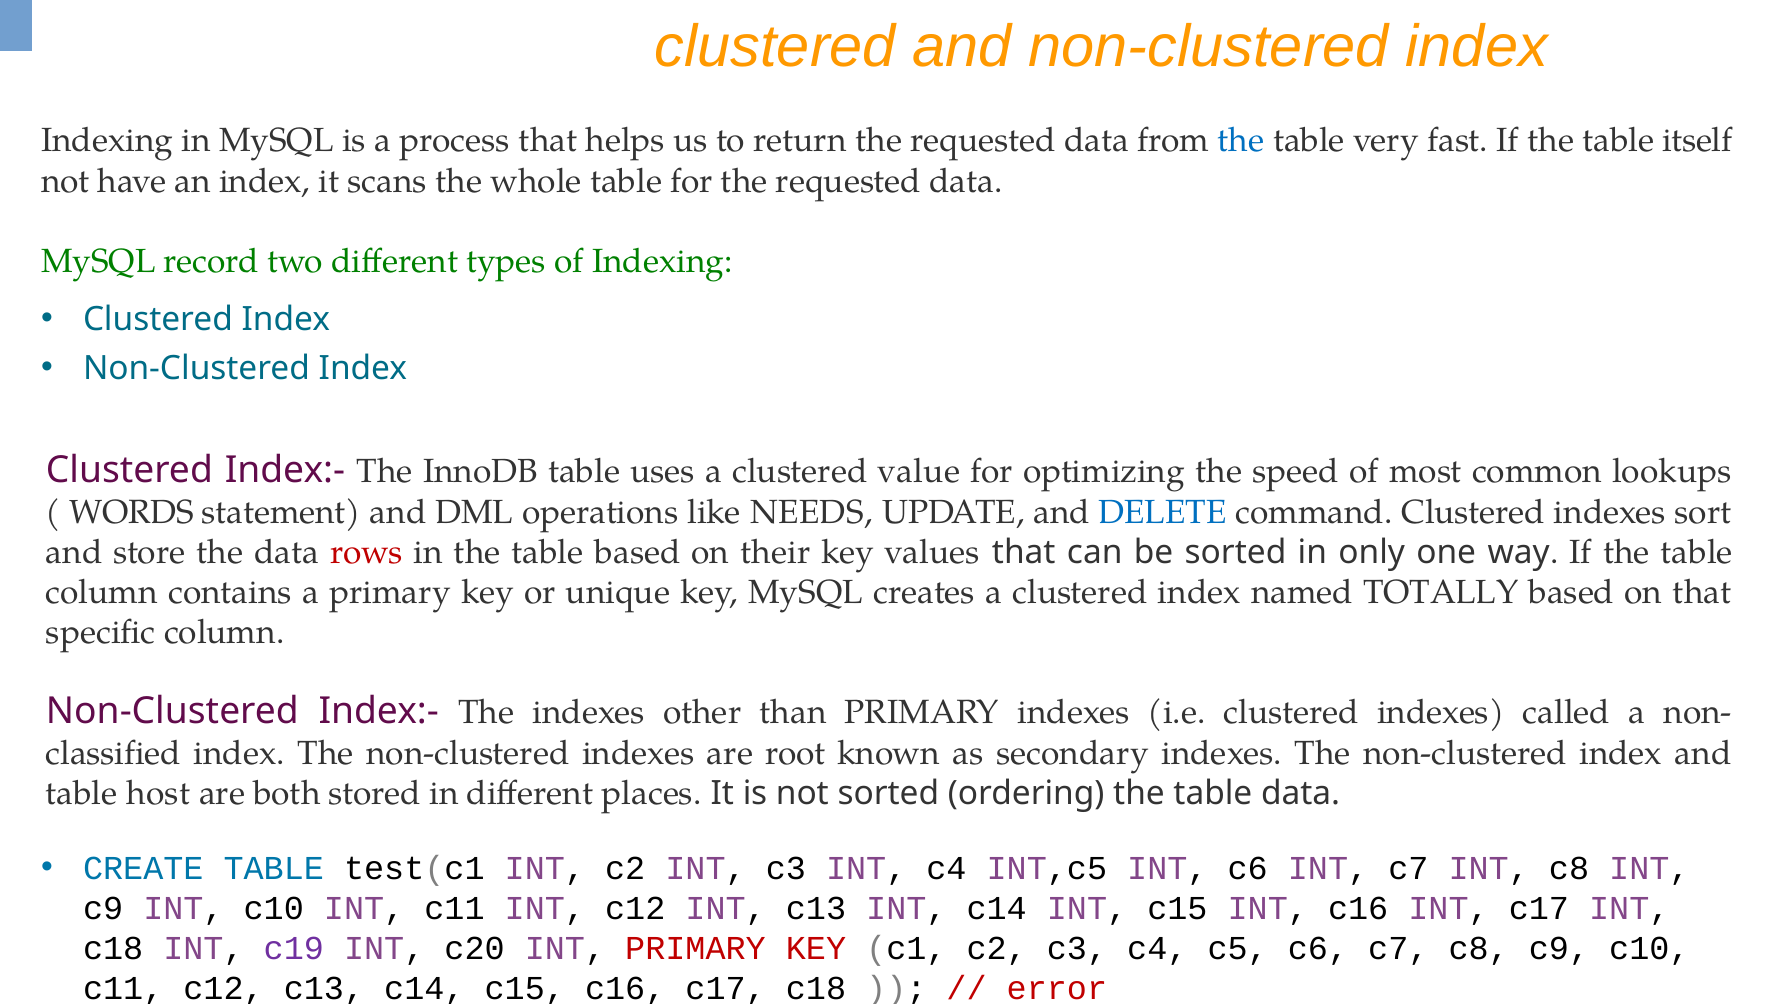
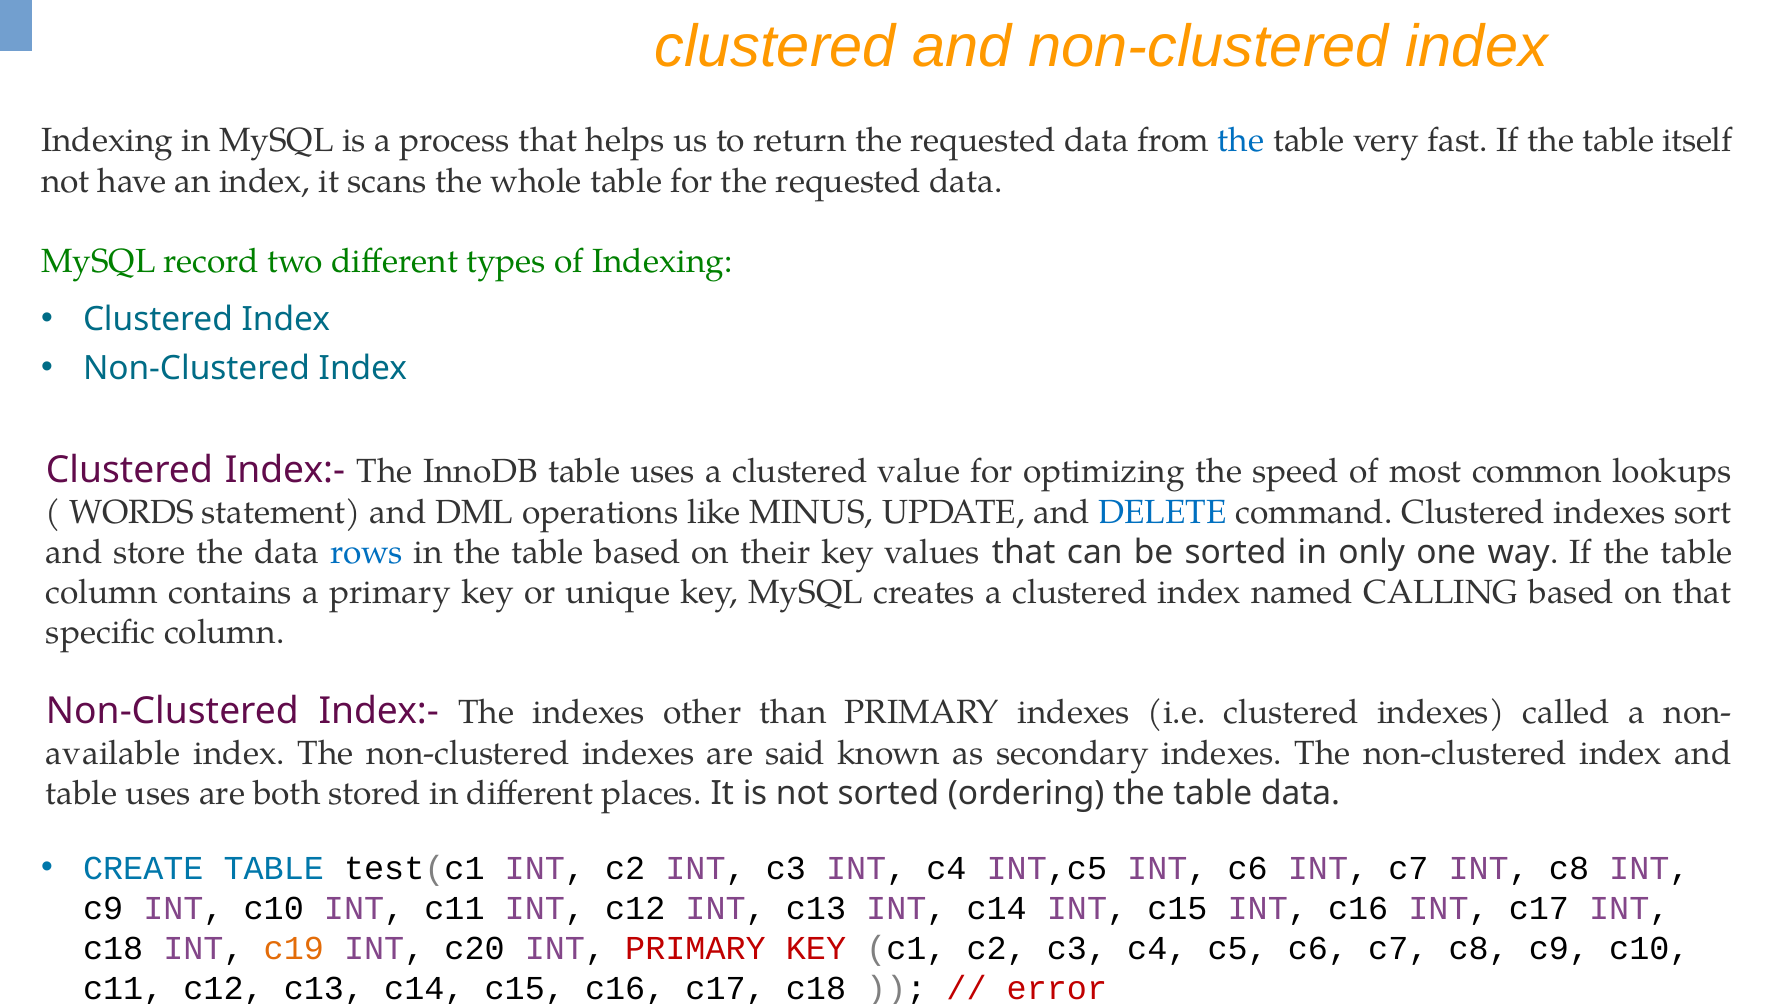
NEEDS: NEEDS -> MINUS
rows colour: red -> blue
TOTALLY: TOTALLY -> CALLING
classified: classified -> available
root: root -> said
host at (158, 793): host -> uses
c19 colour: purple -> orange
